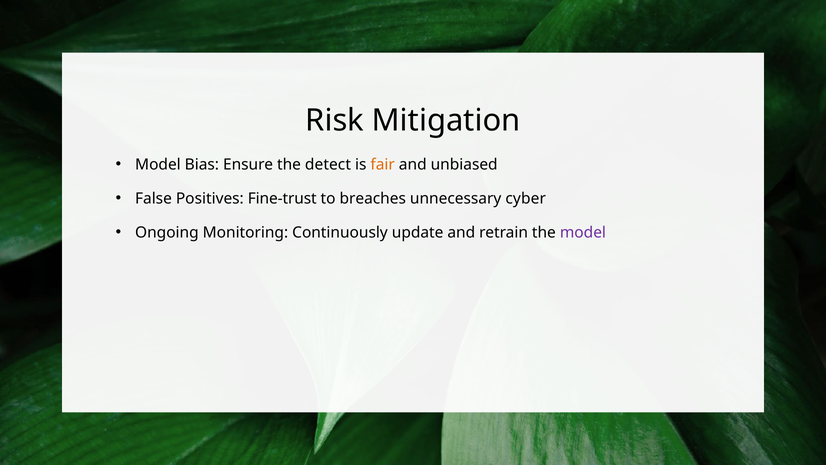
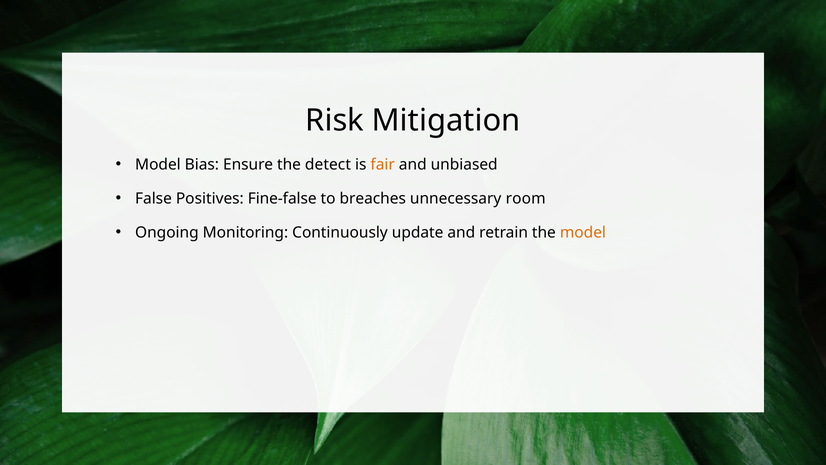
Fine-trust: Fine-trust -> Fine-false
cyber: cyber -> room
model at (583, 232) colour: purple -> orange
